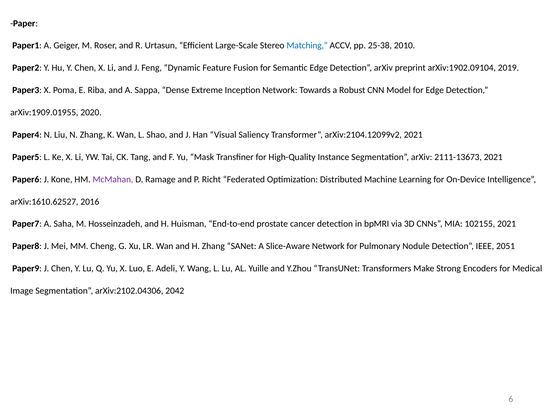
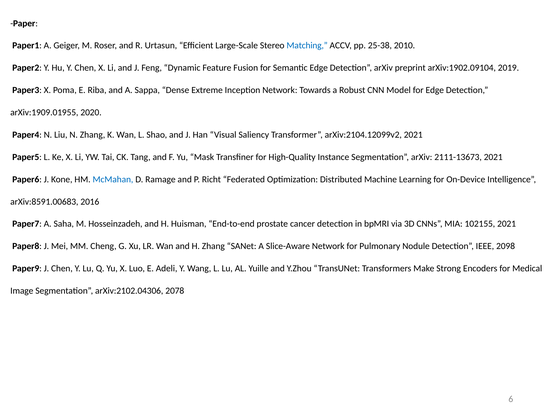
McMahan colour: purple -> blue
arXiv:1610.62527: arXiv:1610.62527 -> arXiv:8591.00683
2051: 2051 -> 2098
2042: 2042 -> 2078
